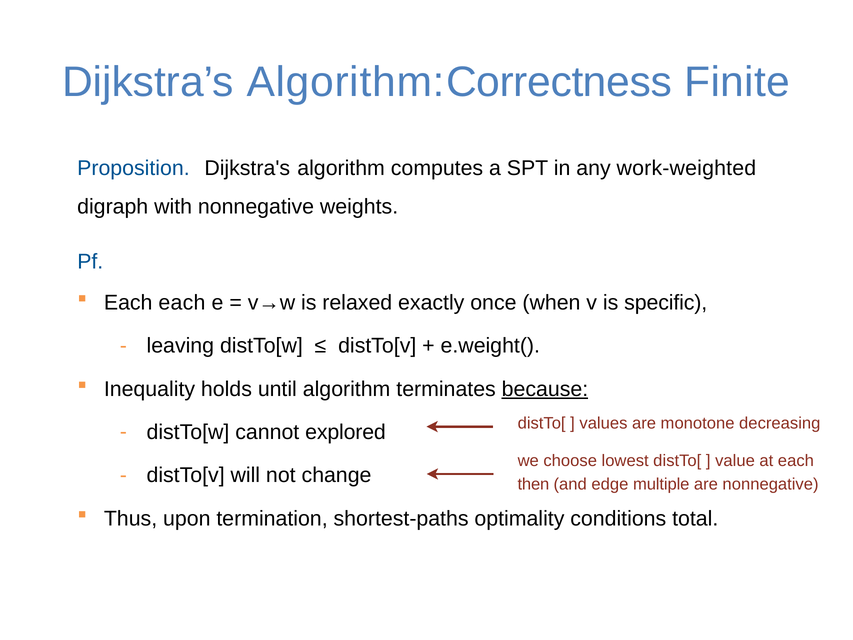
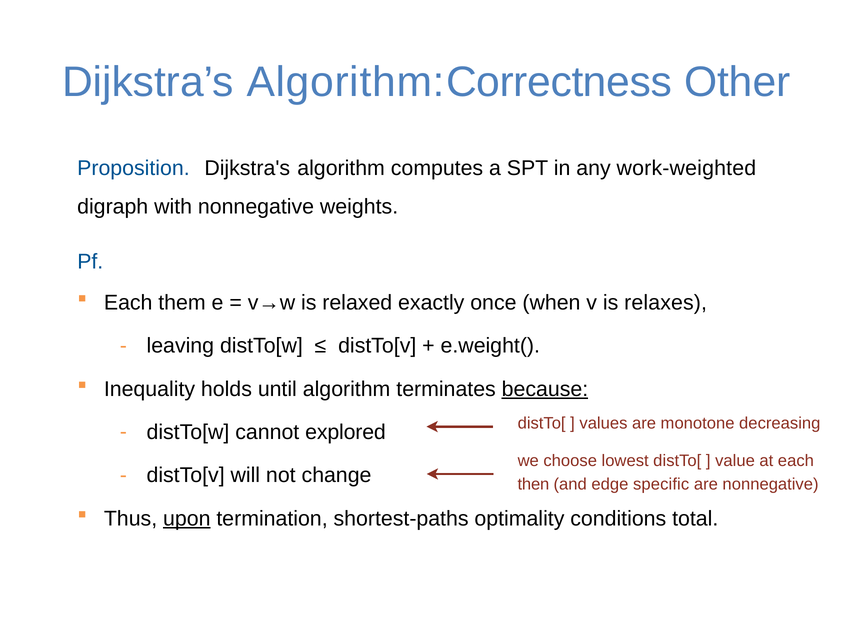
Finite: Finite -> Other
Each each: each -> them
specific: specific -> relaxes
multiple: multiple -> specific
upon underline: none -> present
